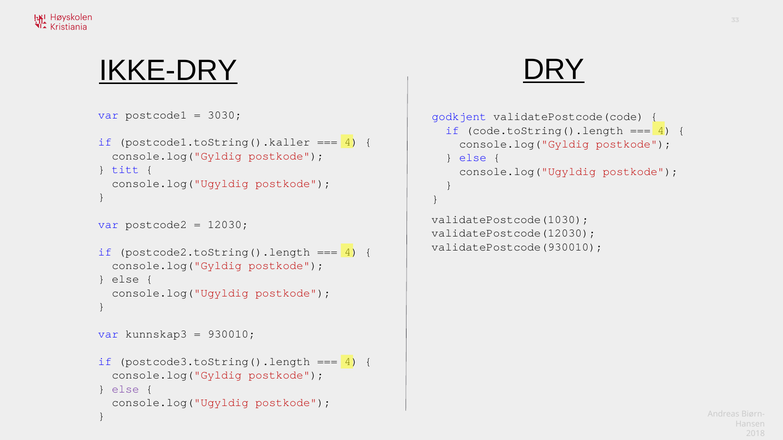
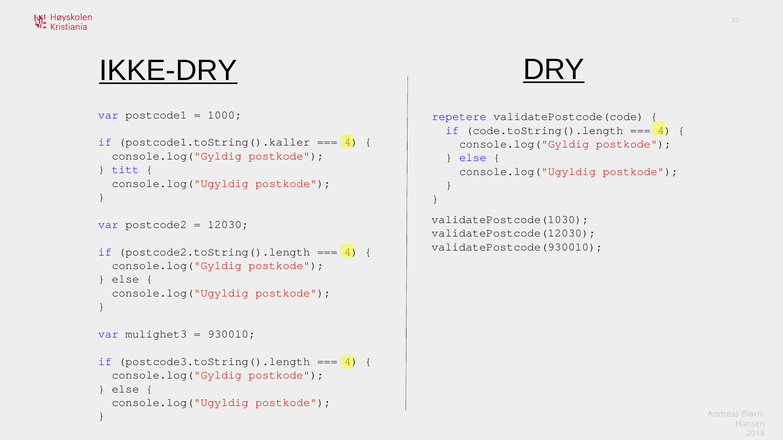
3030: 3030 -> 1000
godkjent: godkjent -> repetere
kunnskap3: kunnskap3 -> mulighet3
else at (125, 389) colour: purple -> black
